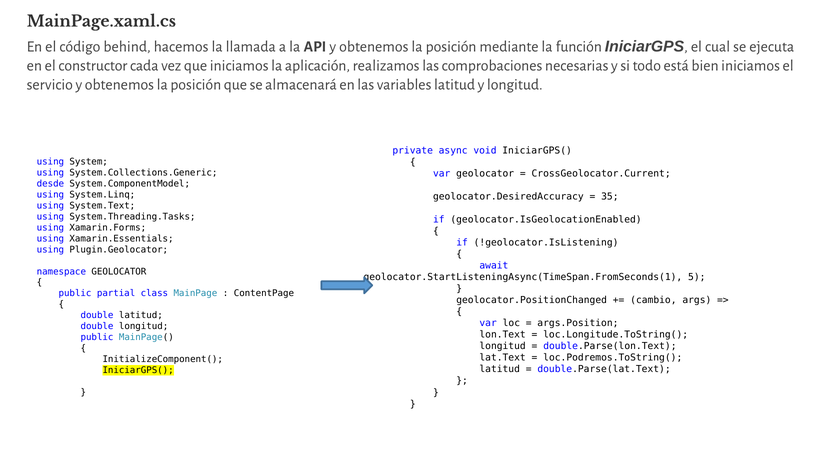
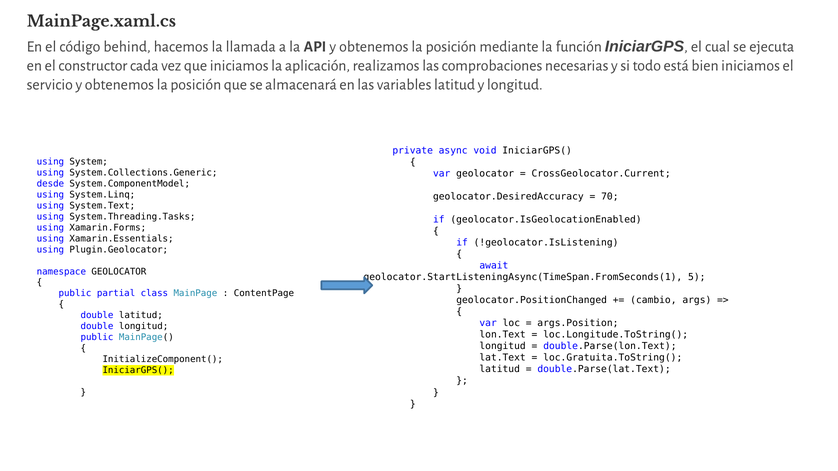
35: 35 -> 70
loc.Podremos.ToString(: loc.Podremos.ToString( -> loc.Gratuita.ToString(
